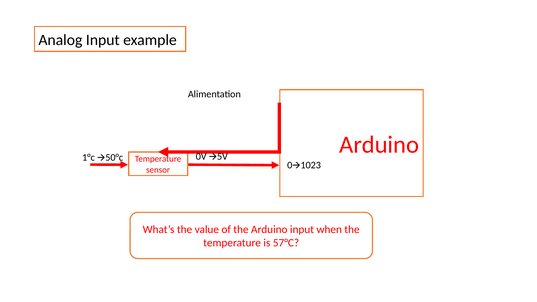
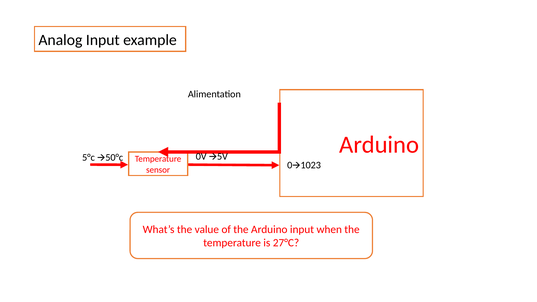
1°c: 1°c -> 5°c
57°C: 57°C -> 27°C
